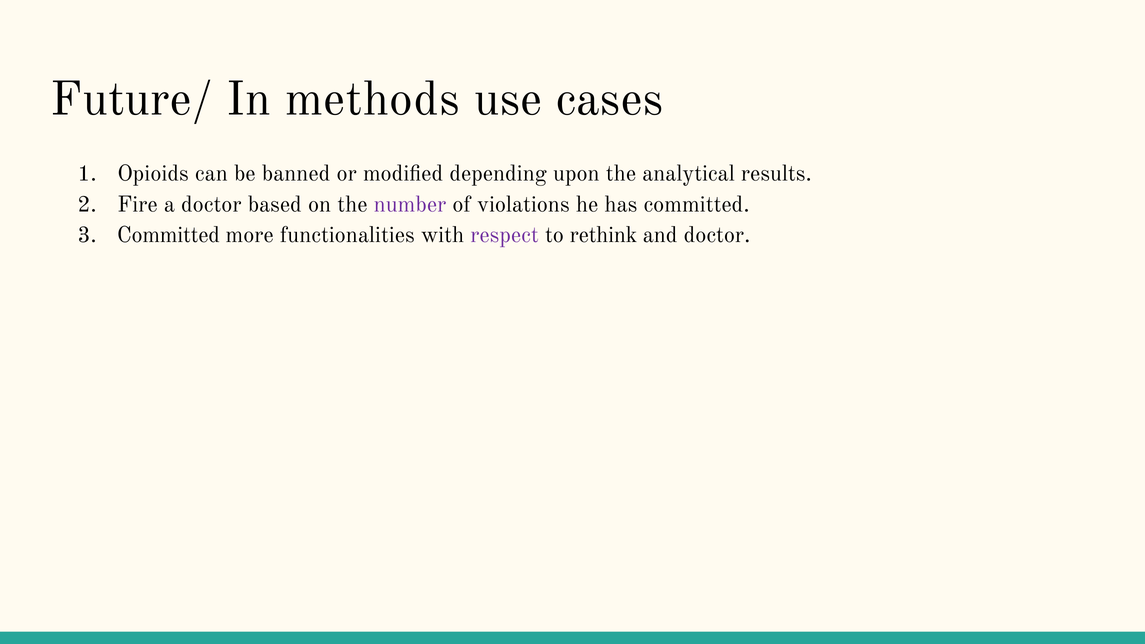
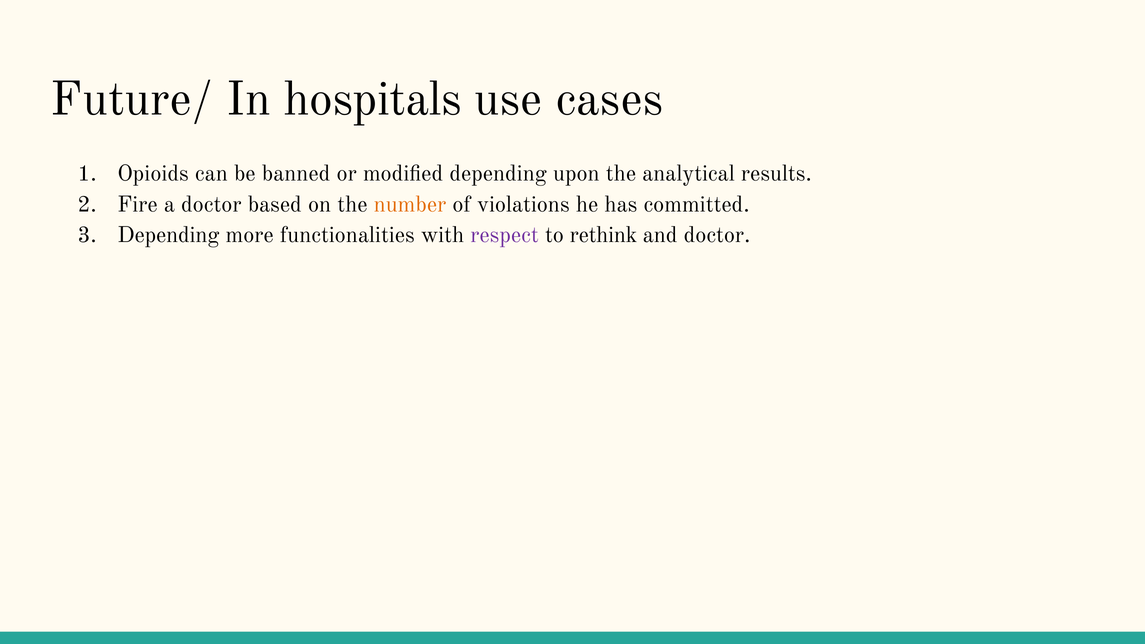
methods: methods -> hospitals
number colour: purple -> orange
Committed at (168, 235): Committed -> Depending
